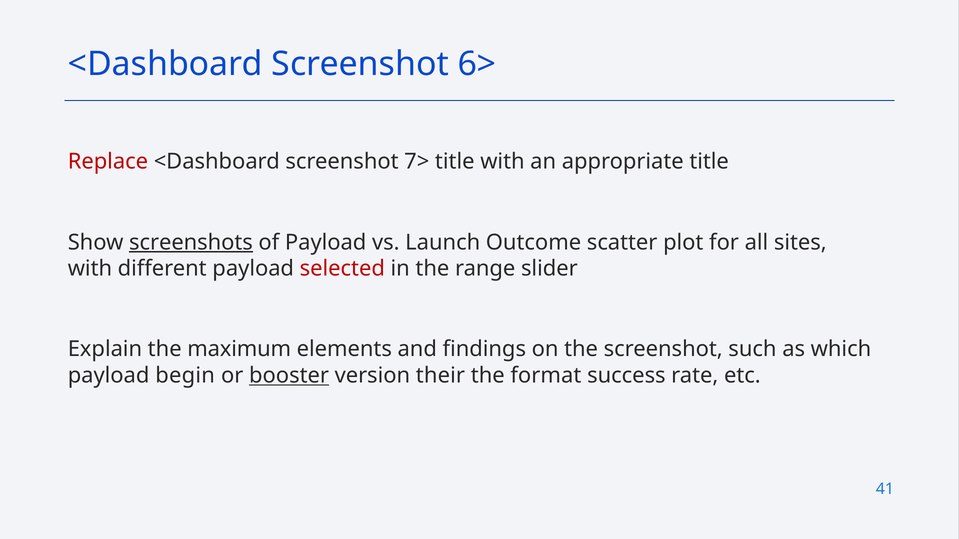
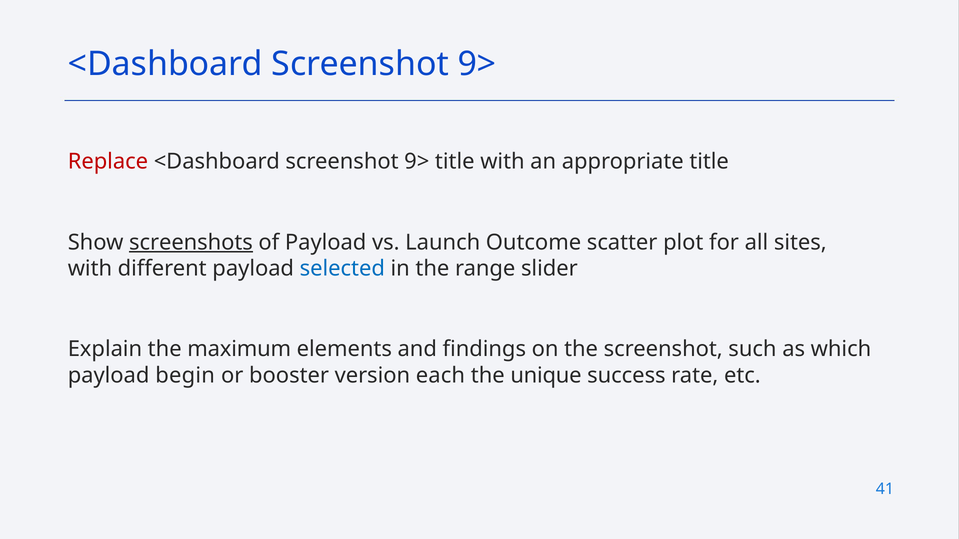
6> at (477, 64): 6> -> 9>
7> at (417, 162): 7> -> 9>
selected colour: red -> blue
booster underline: present -> none
their: their -> each
format: format -> unique
